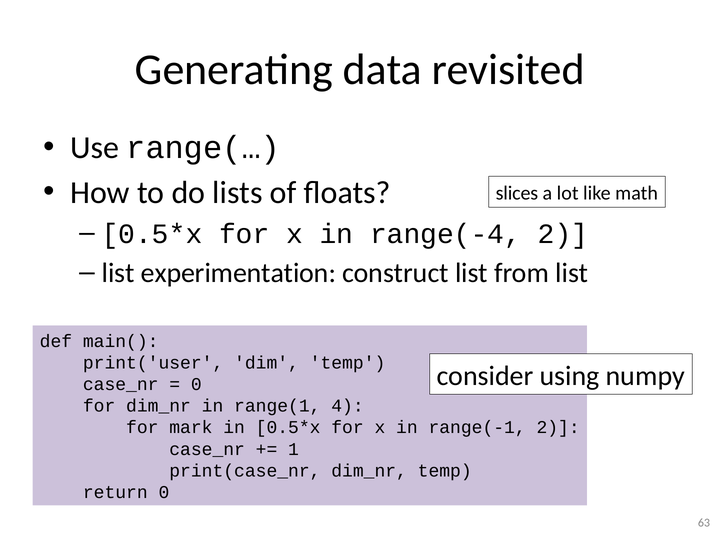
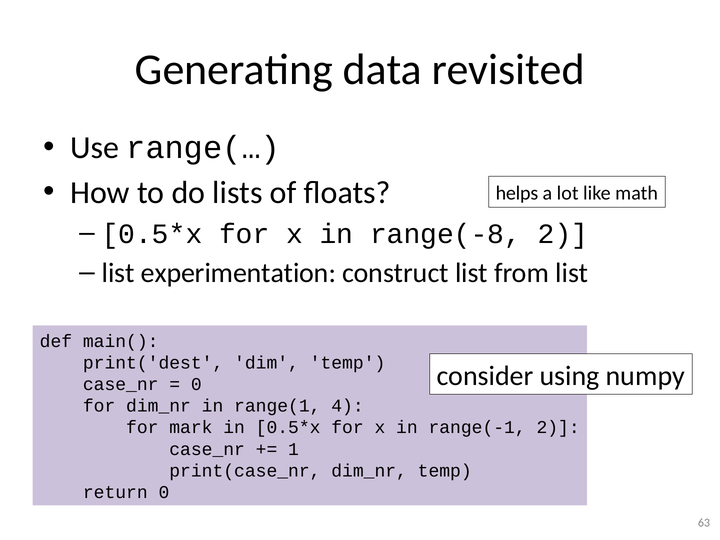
slices: slices -> helps
range(-4: range(-4 -> range(-8
print('user: print('user -> print('dest
